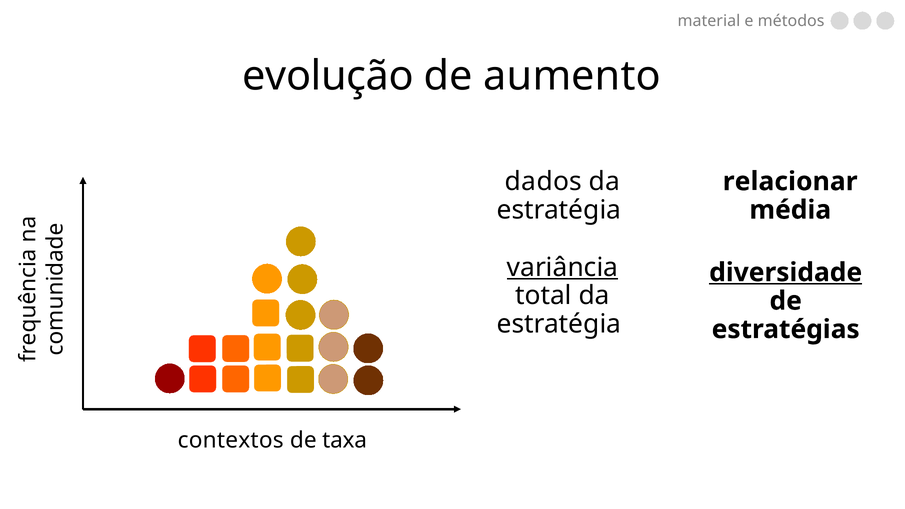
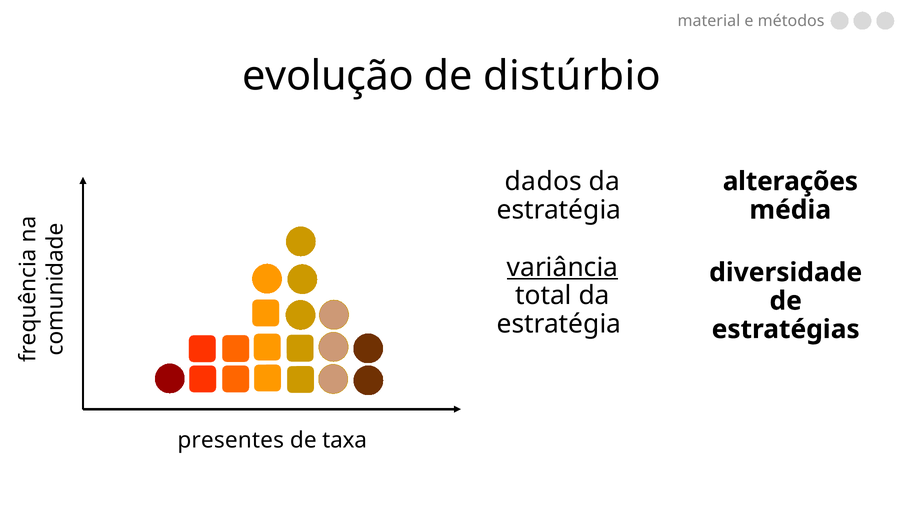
aumento: aumento -> distúrbio
relacionar: relacionar -> alterações
diversidade underline: present -> none
contextos: contextos -> presentes
